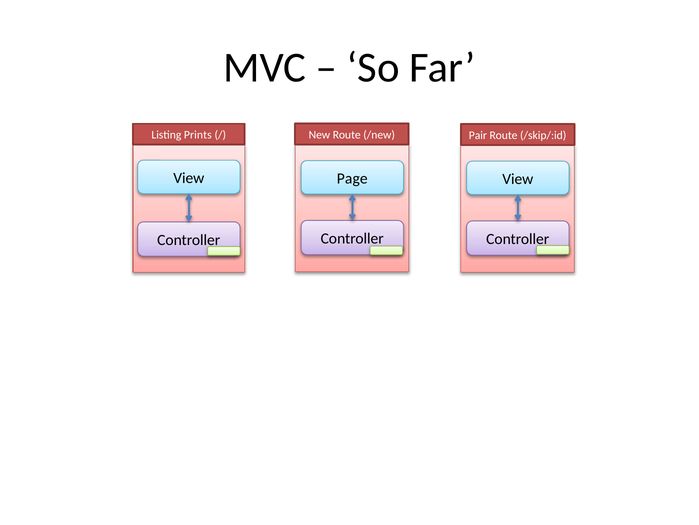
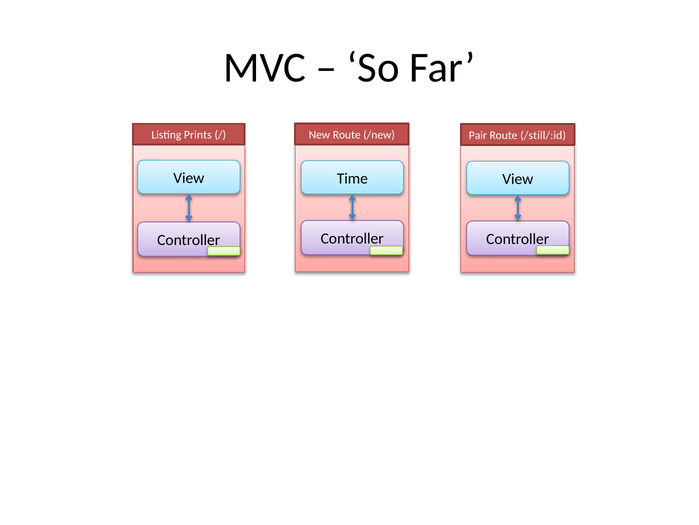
/skip/:id: /skip/:id -> /still/:id
Page: Page -> Time
